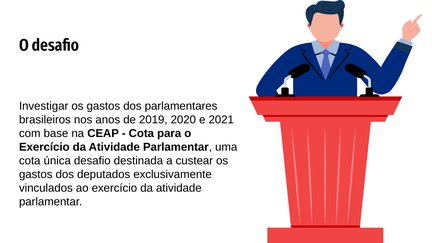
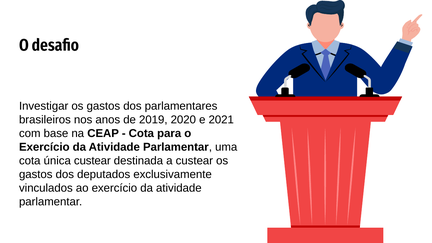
única desafio: desafio -> custear
